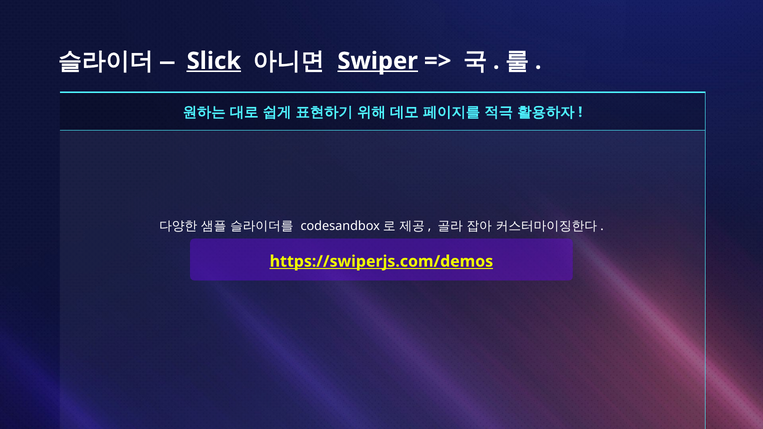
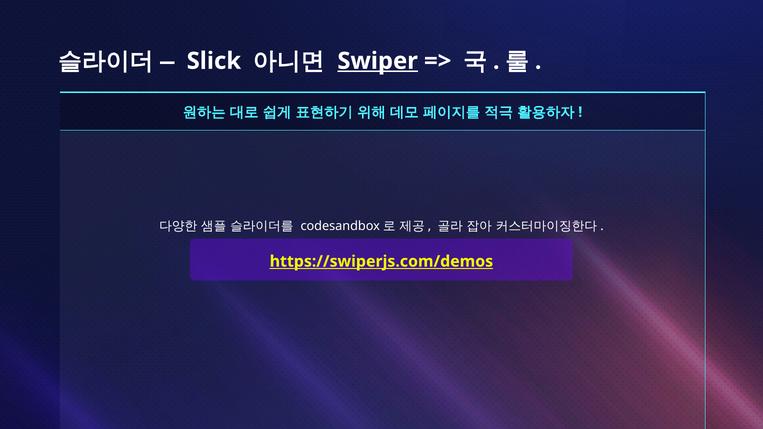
Slick underline: present -> none
